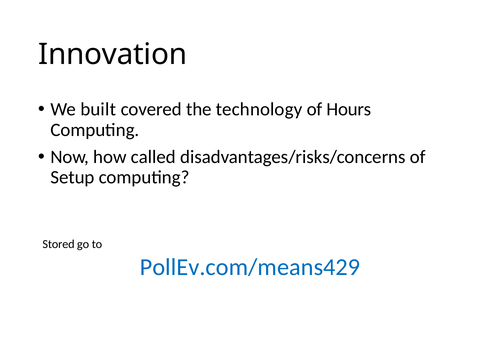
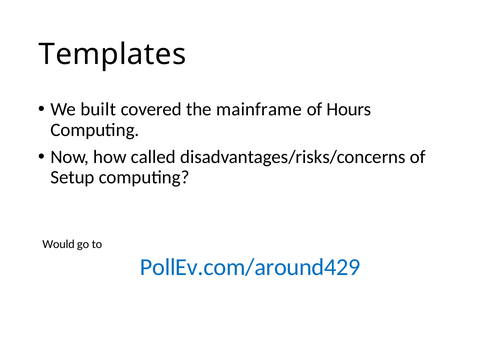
Innovation: Innovation -> Templates
technology: technology -> mainframe
Stored: Stored -> Would
PollEv.com/means429: PollEv.com/means429 -> PollEv.com/around429
